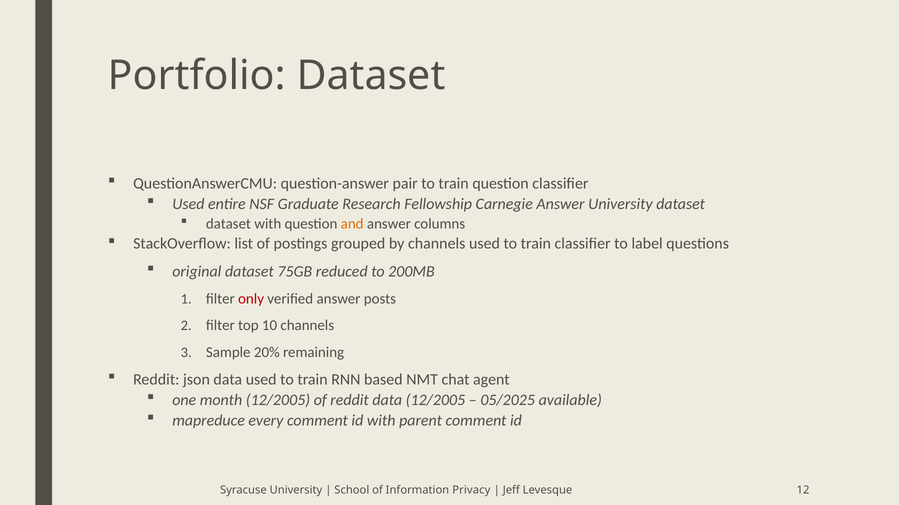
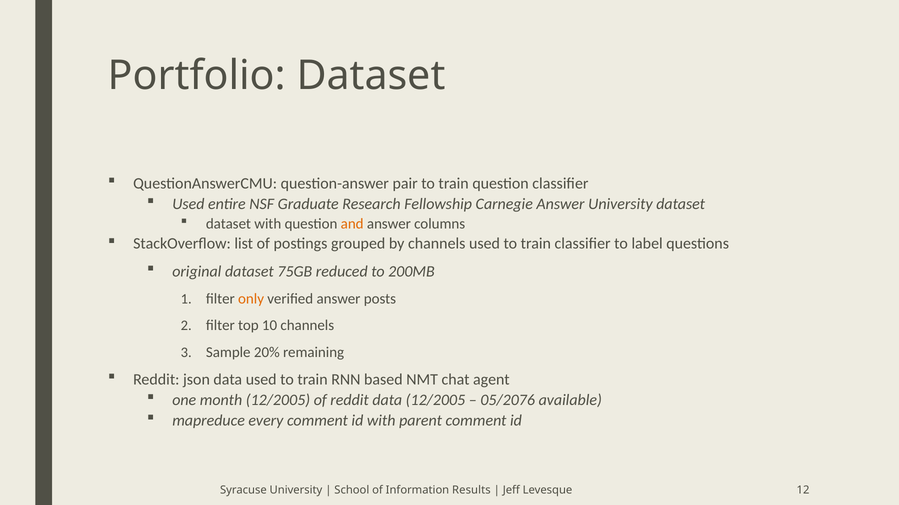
only colour: red -> orange
05/2025: 05/2025 -> 05/2076
Privacy: Privacy -> Results
